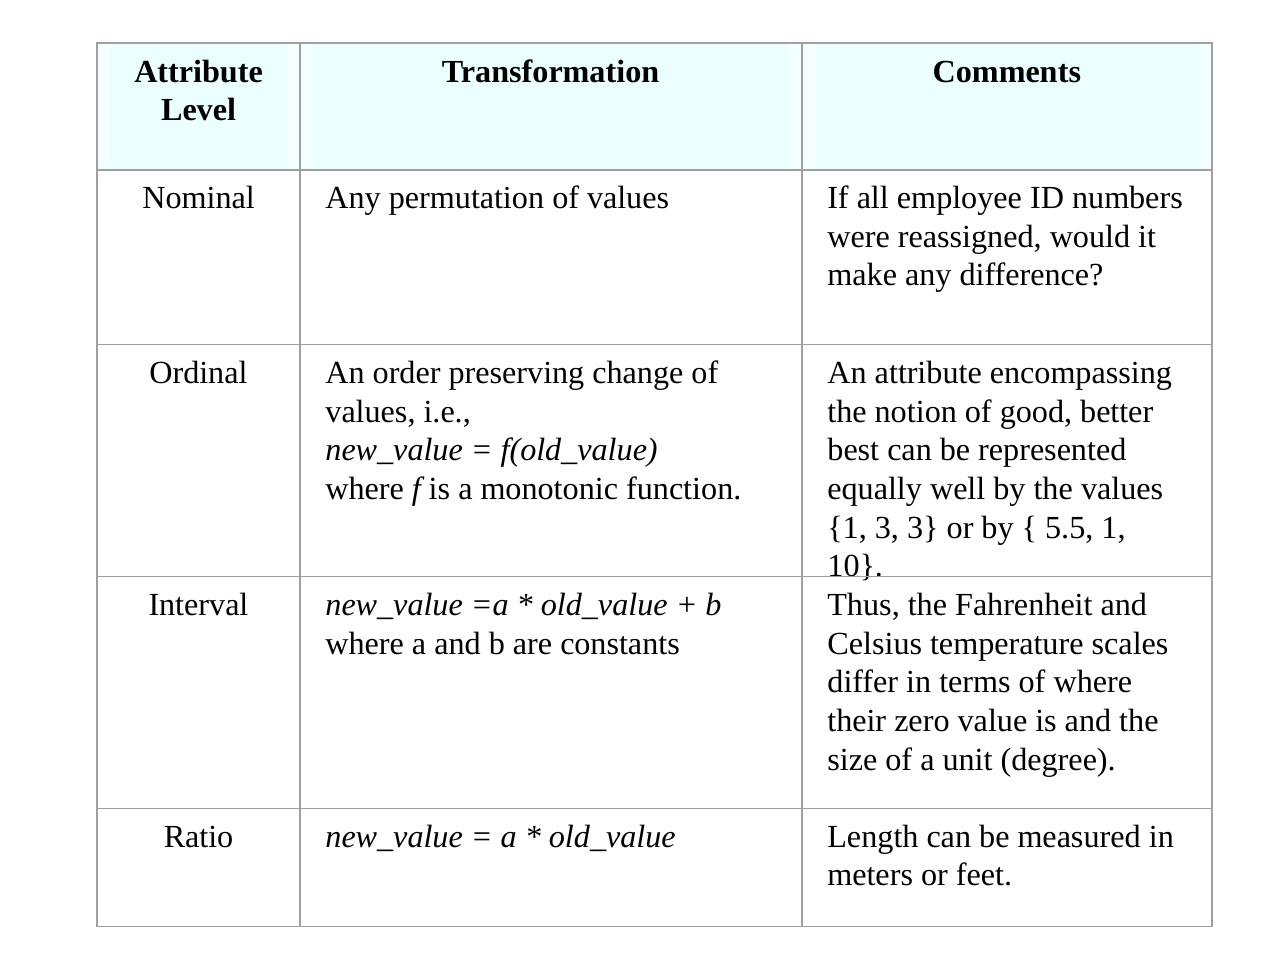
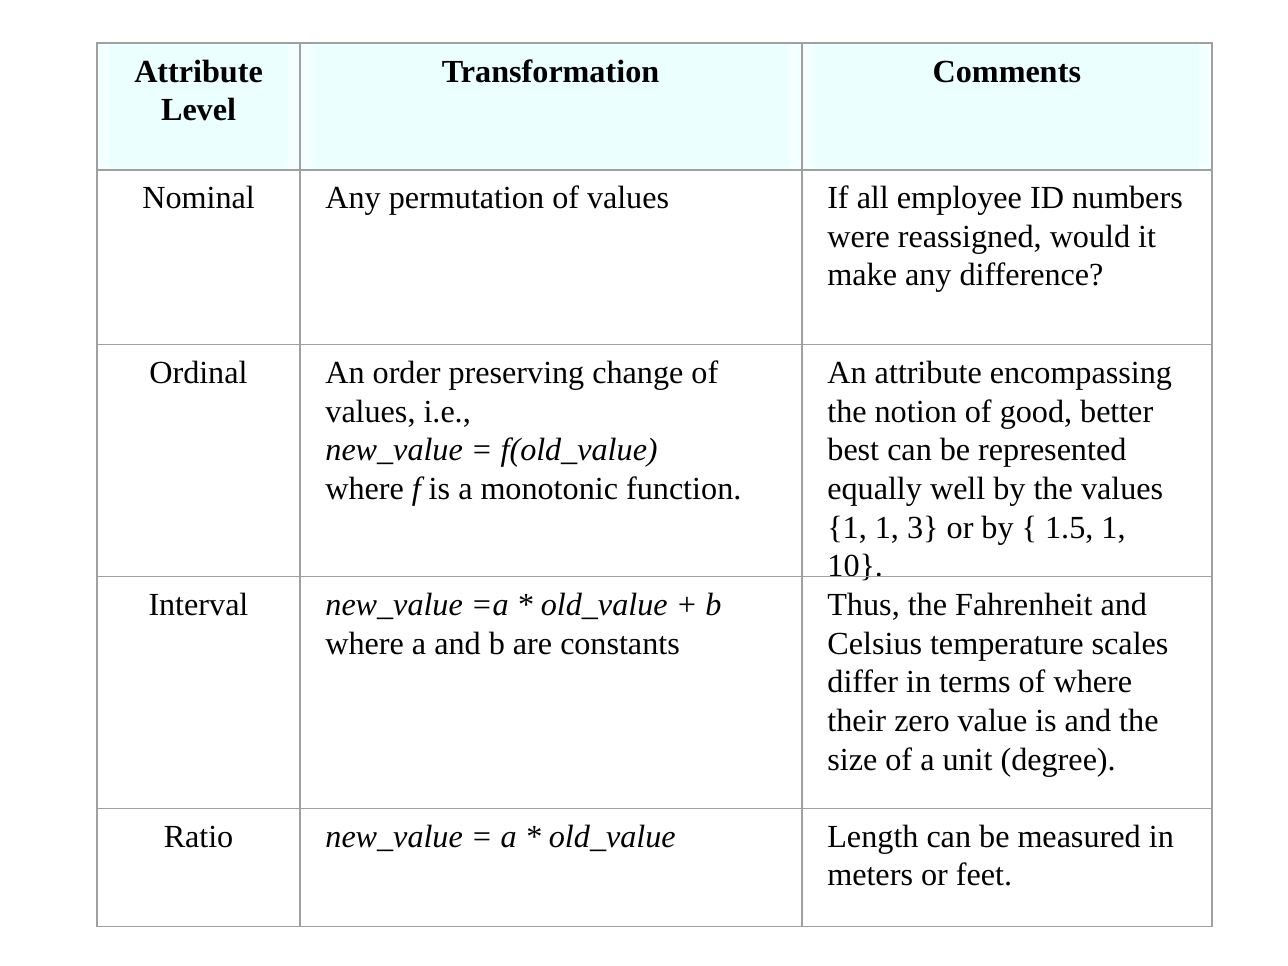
1 3: 3 -> 1
5.5: 5.5 -> 1.5
